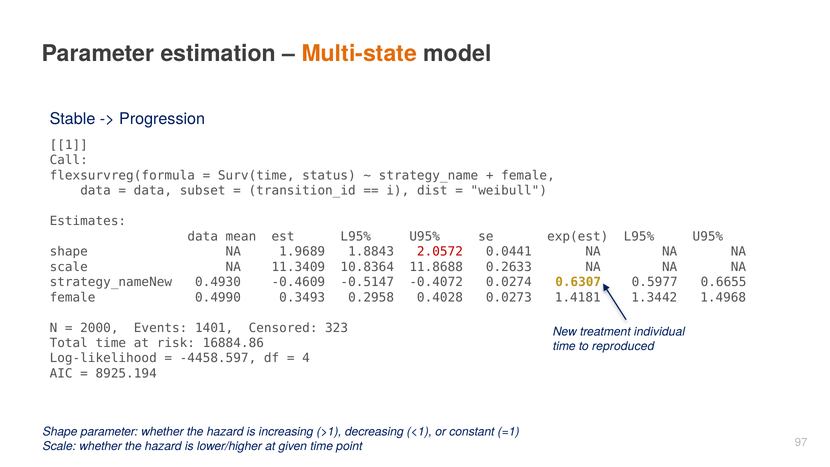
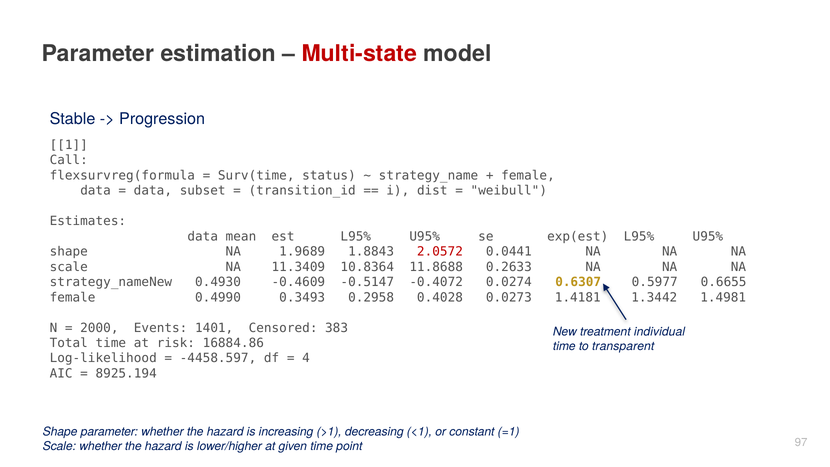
Multi-state colour: orange -> red
1.4968: 1.4968 -> 1.4981
323: 323 -> 383
reproduced: reproduced -> transparent
